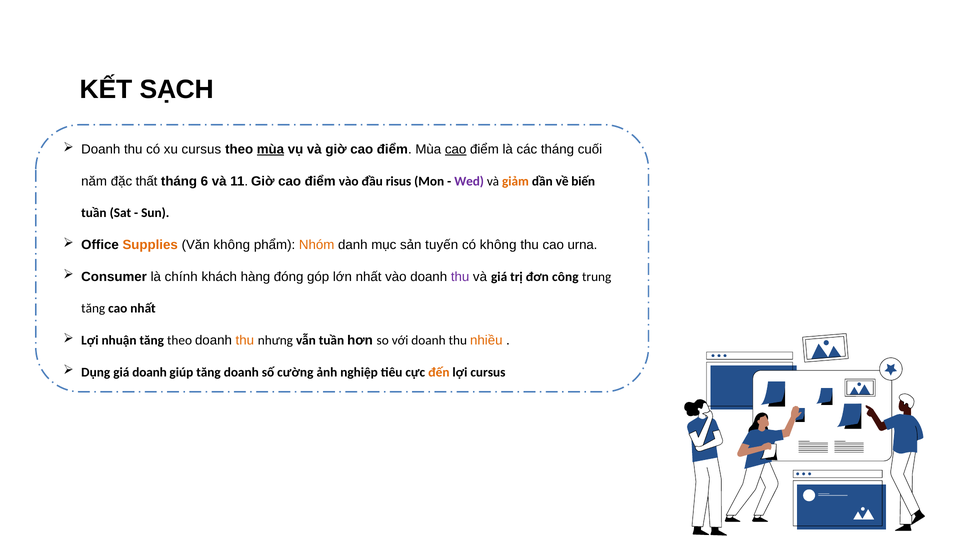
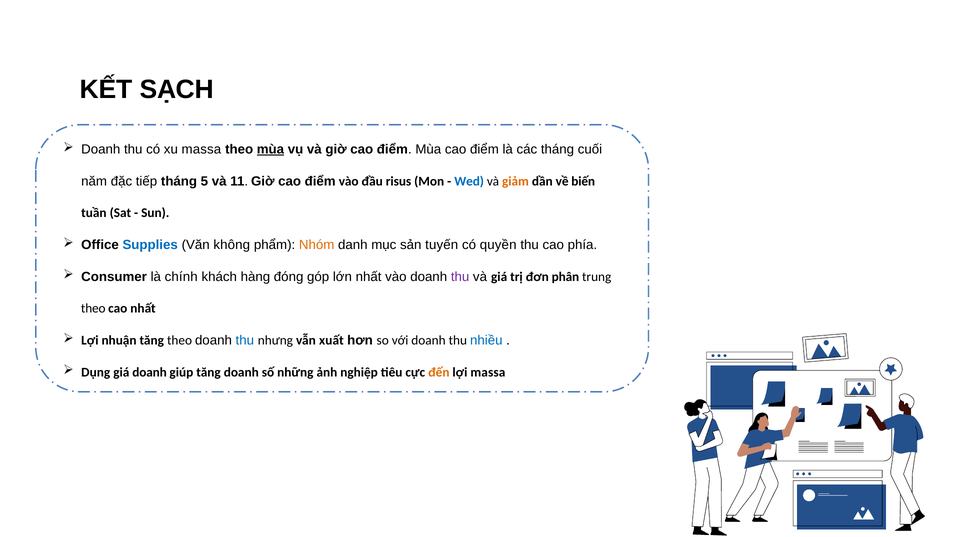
xu cursus: cursus -> massa
cao at (456, 149) underline: present -> none
thất: thất -> tiếp
6: 6 -> 5
Wed colour: purple -> blue
Supplies colour: orange -> blue
có không: không -> quyền
urna: urna -> phía
công: công -> phân
tăng at (93, 309): tăng -> theo
thu at (245, 340) colour: orange -> blue
vẫn tuần: tuần -> xuất
nhiều colour: orange -> blue
cường: cường -> những
lợi cursus: cursus -> massa
